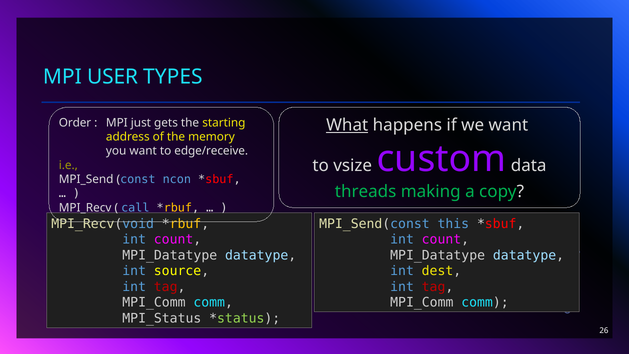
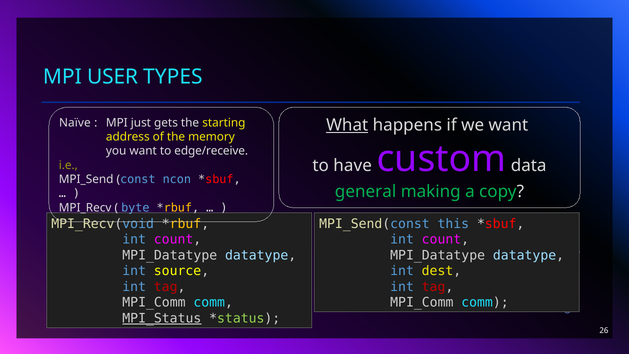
Order: Order -> Naïve
vsize: vsize -> have
threads: threads -> general
call: call -> byte
MPI_Status underline: none -> present
